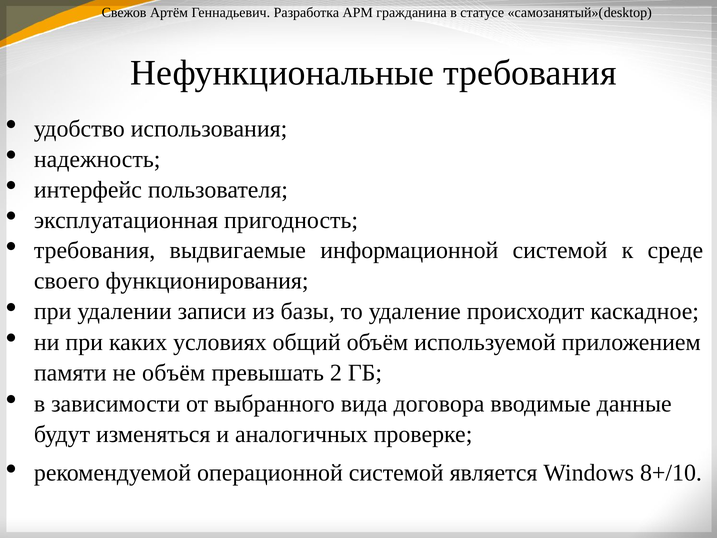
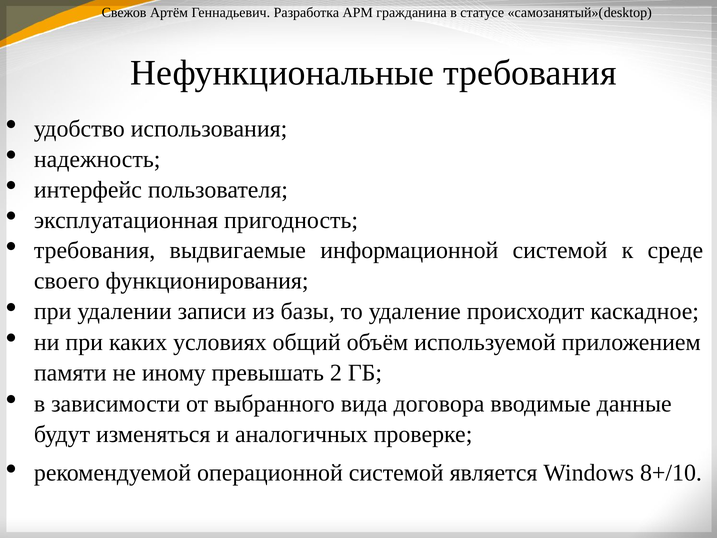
не объём: объём -> иному
